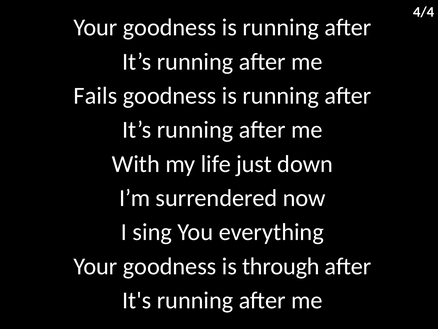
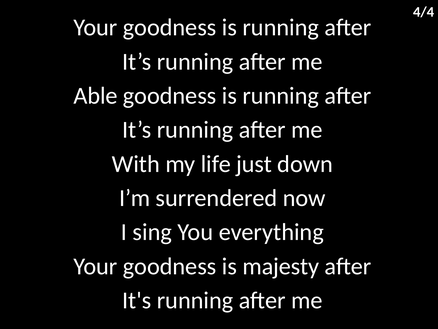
Fails: Fails -> Able
through: through -> majesty
